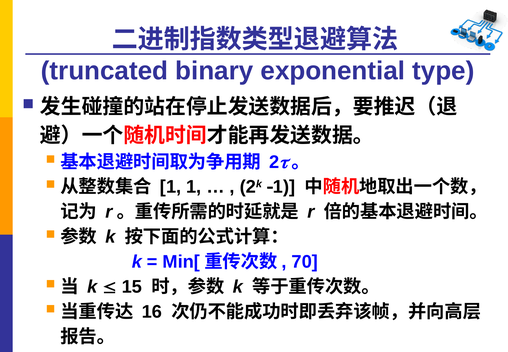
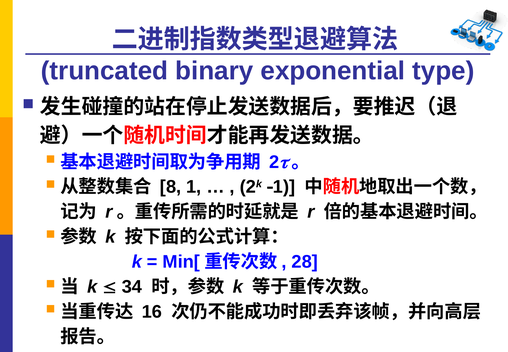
1 at (171, 187): 1 -> 8
70: 70 -> 28
15: 15 -> 34
